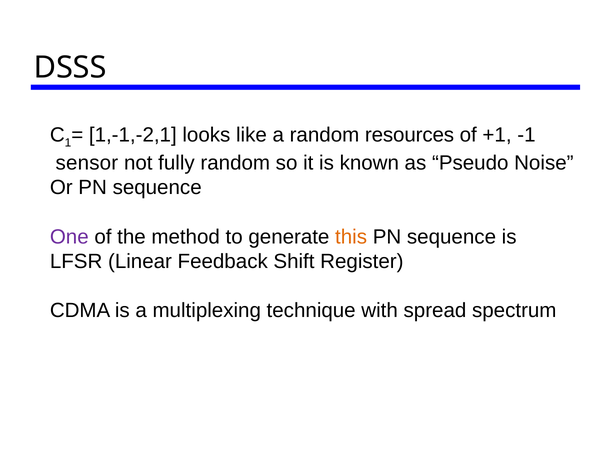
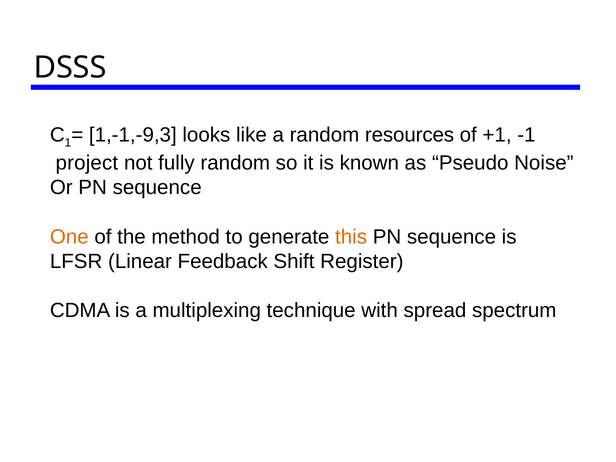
1,-1,-2,1: 1,-1,-2,1 -> 1,-1,-9,3
sensor: sensor -> project
One colour: purple -> orange
